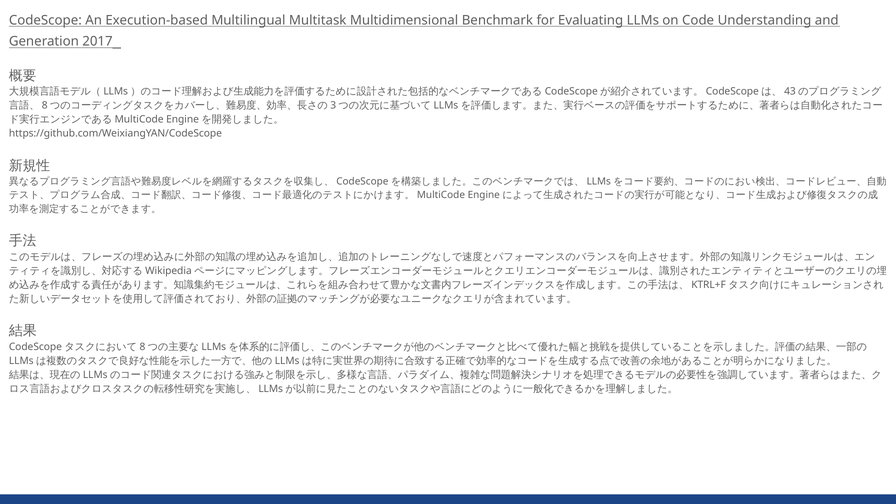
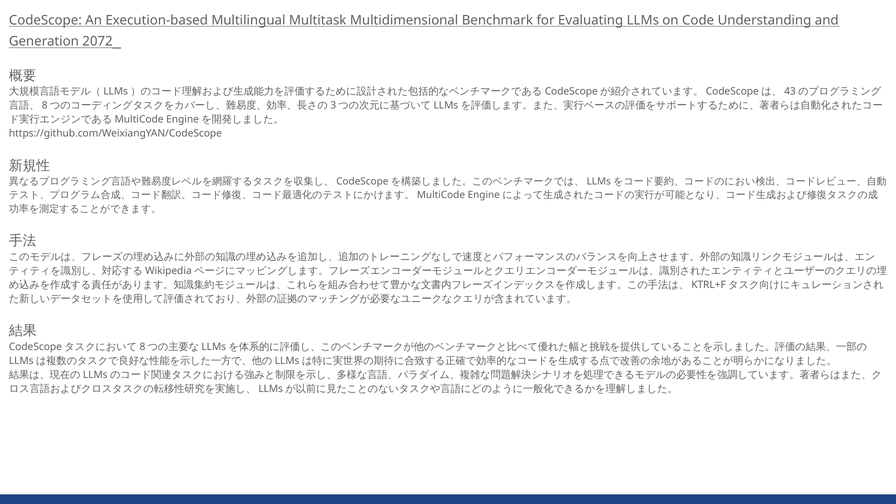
2017: 2017 -> 2072
